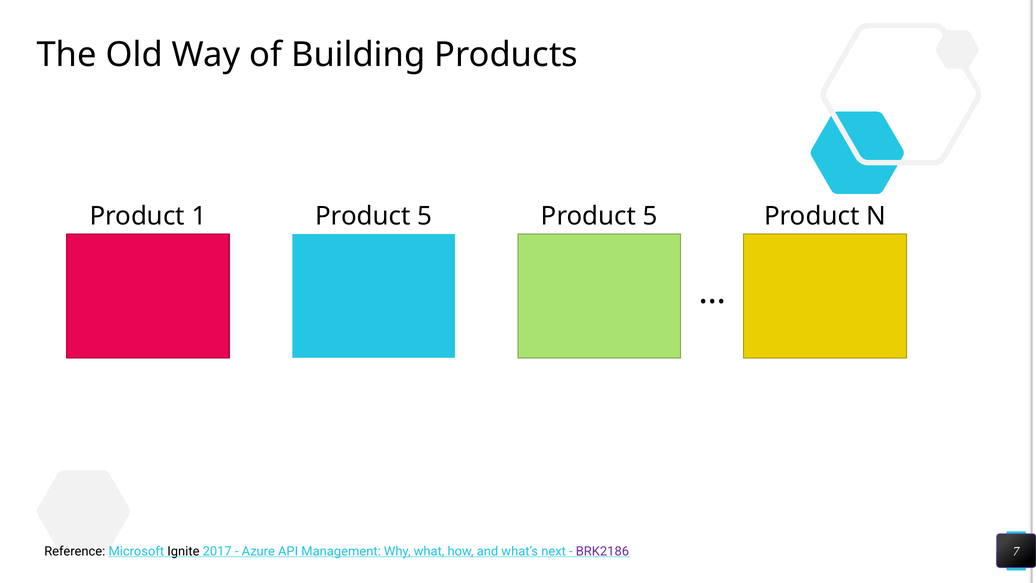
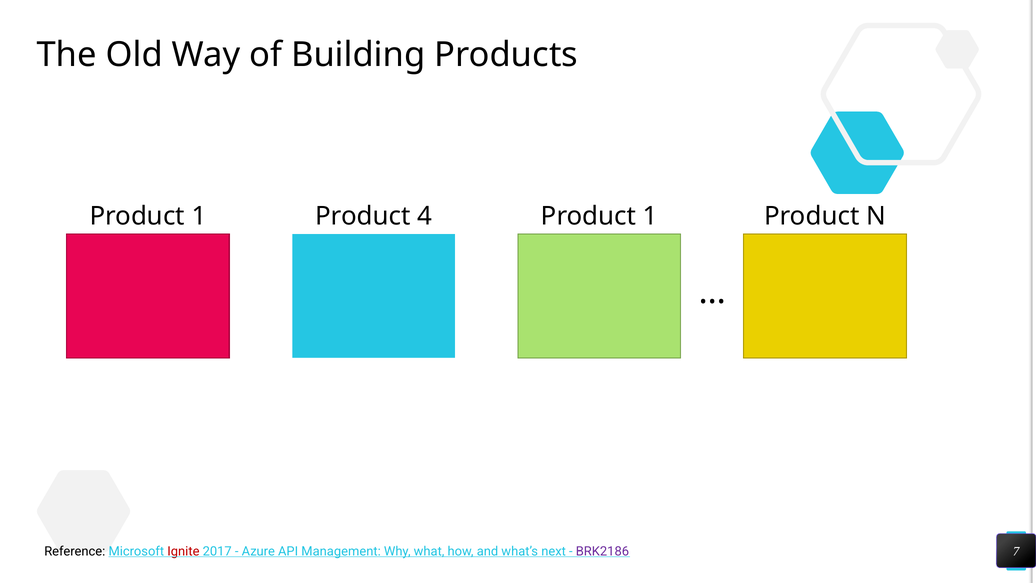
1 Product 5: 5 -> 4
5 at (650, 216): 5 -> 1
Ignite colour: black -> red
